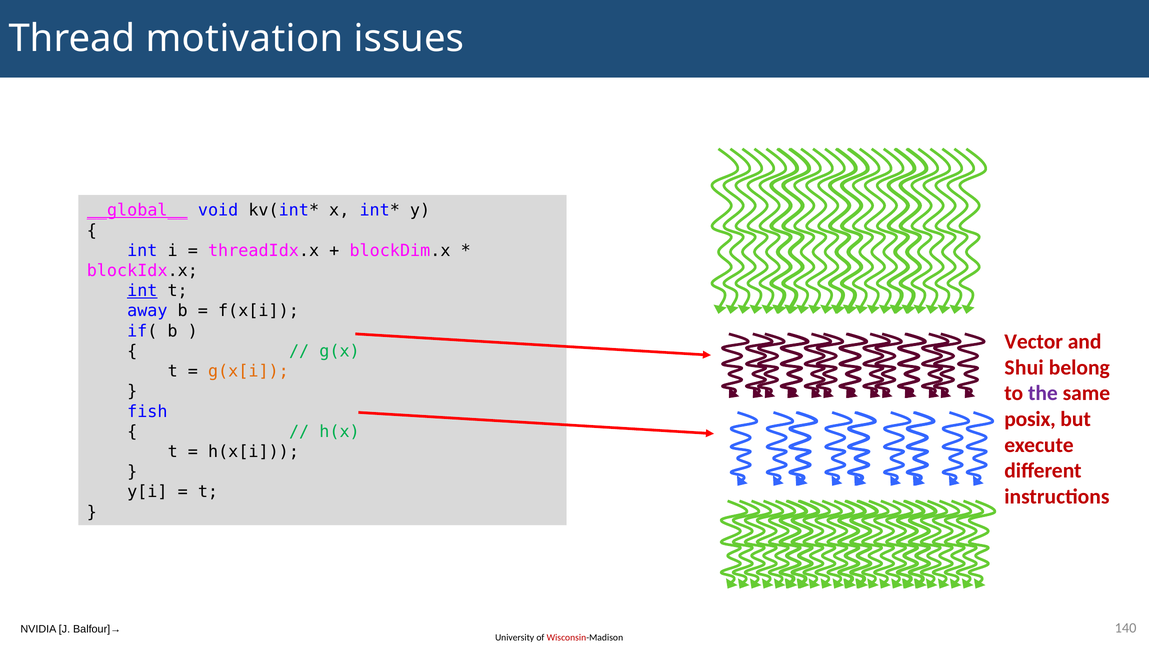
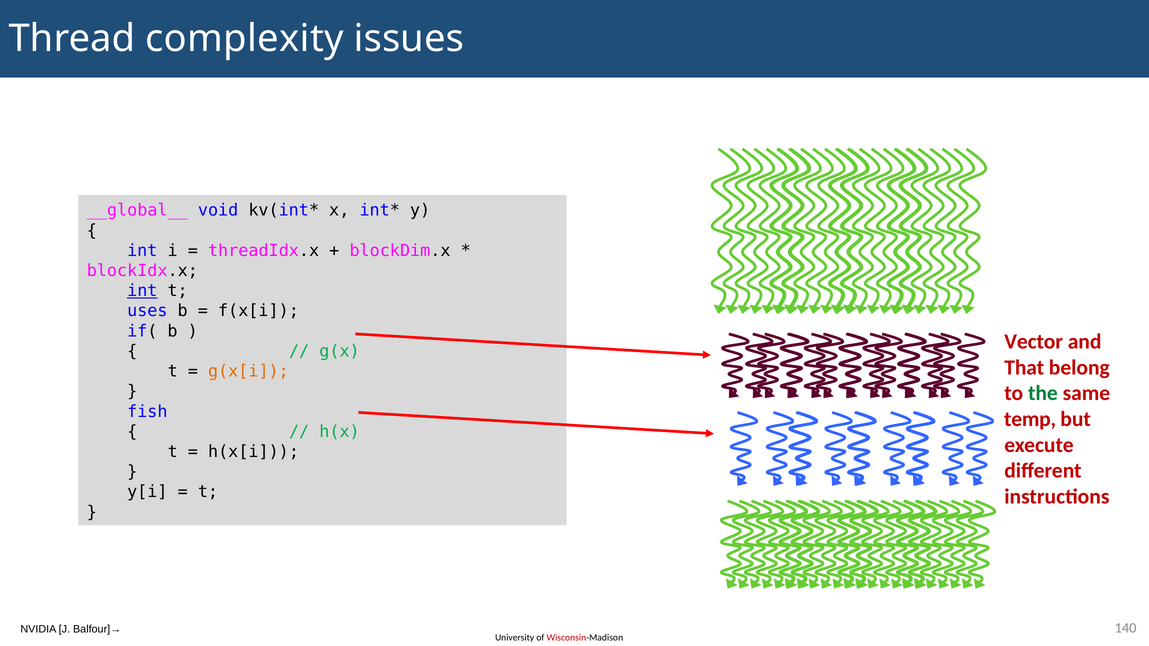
motivation: motivation -> complexity
__global__ underline: present -> none
away: away -> uses
Shui: Shui -> That
the colour: purple -> green
posix: posix -> temp
